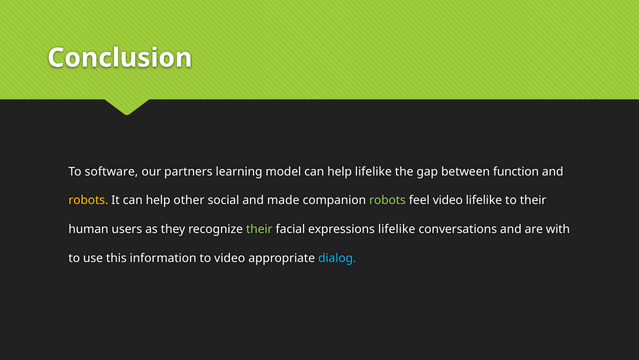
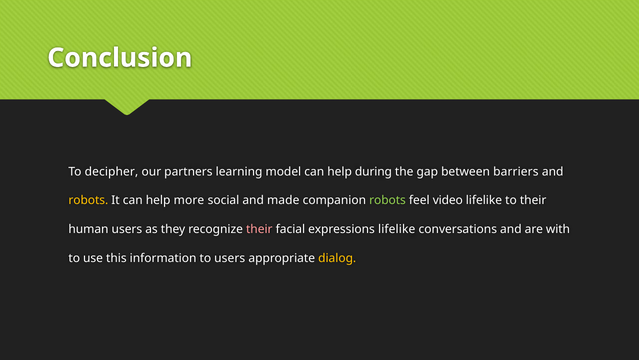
software: software -> decipher
help lifelike: lifelike -> during
function: function -> barriers
other: other -> more
their at (259, 229) colour: light green -> pink
to video: video -> users
dialog colour: light blue -> yellow
